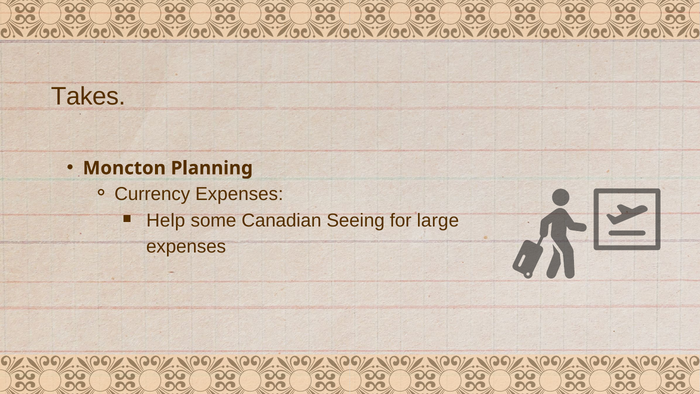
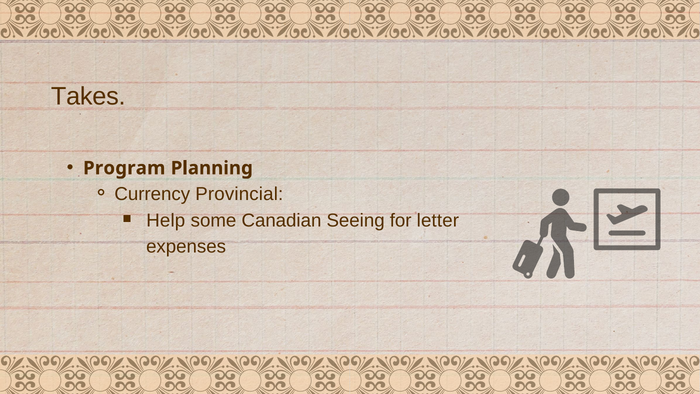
Moncton: Moncton -> Program
Currency Expenses: Expenses -> Provincial
large: large -> letter
